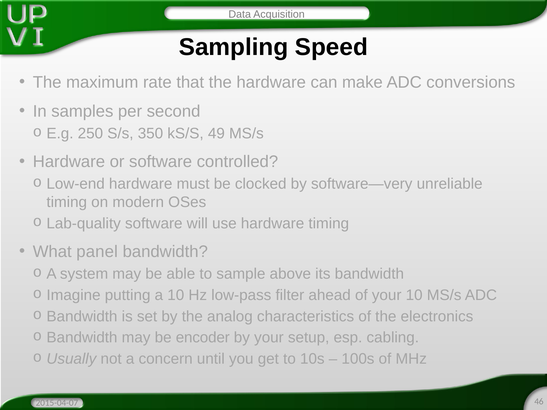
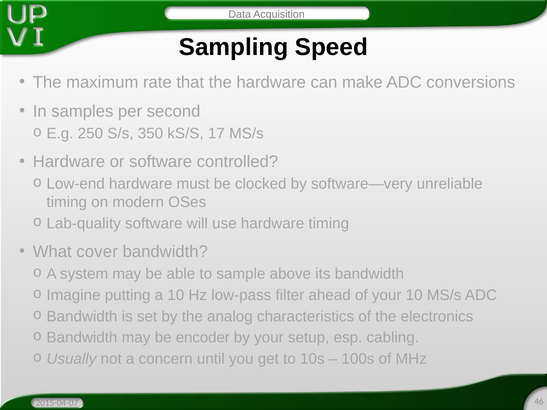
49: 49 -> 17
panel: panel -> cover
